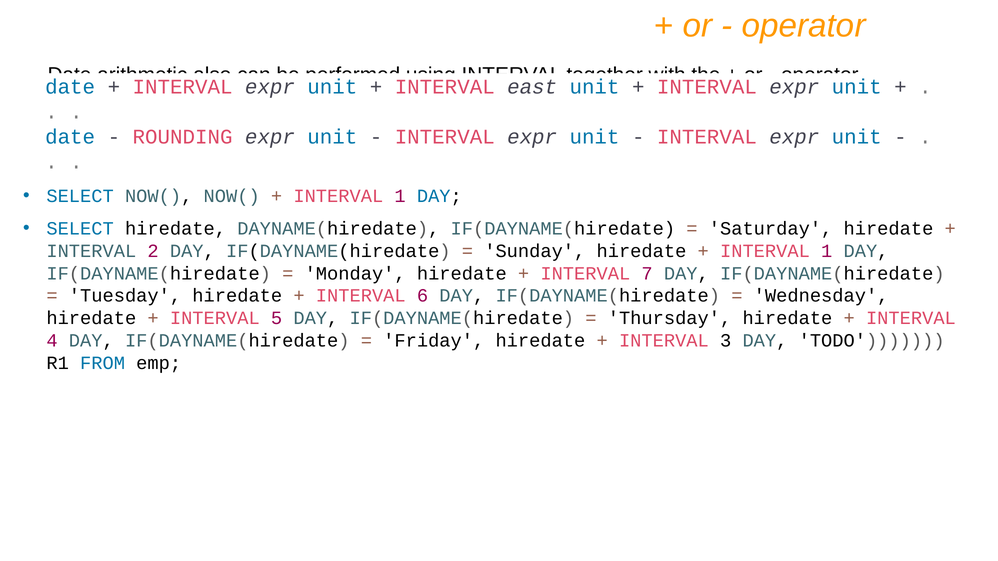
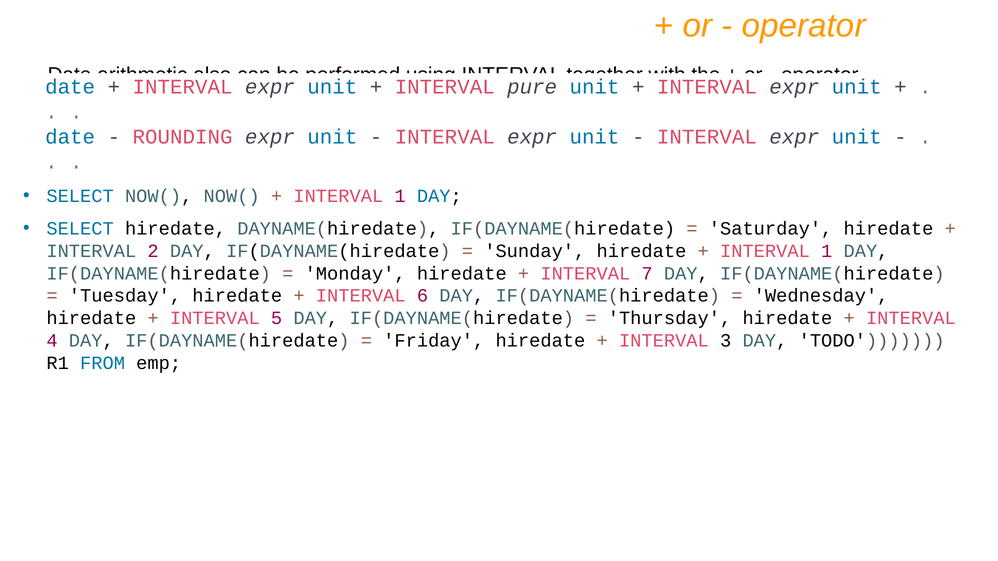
east: east -> pure
